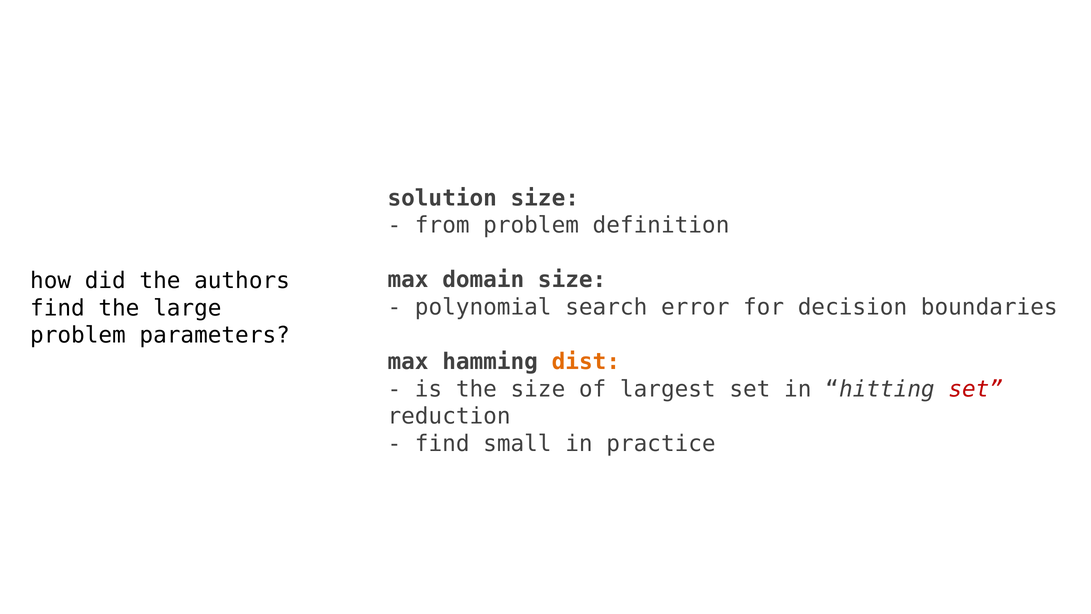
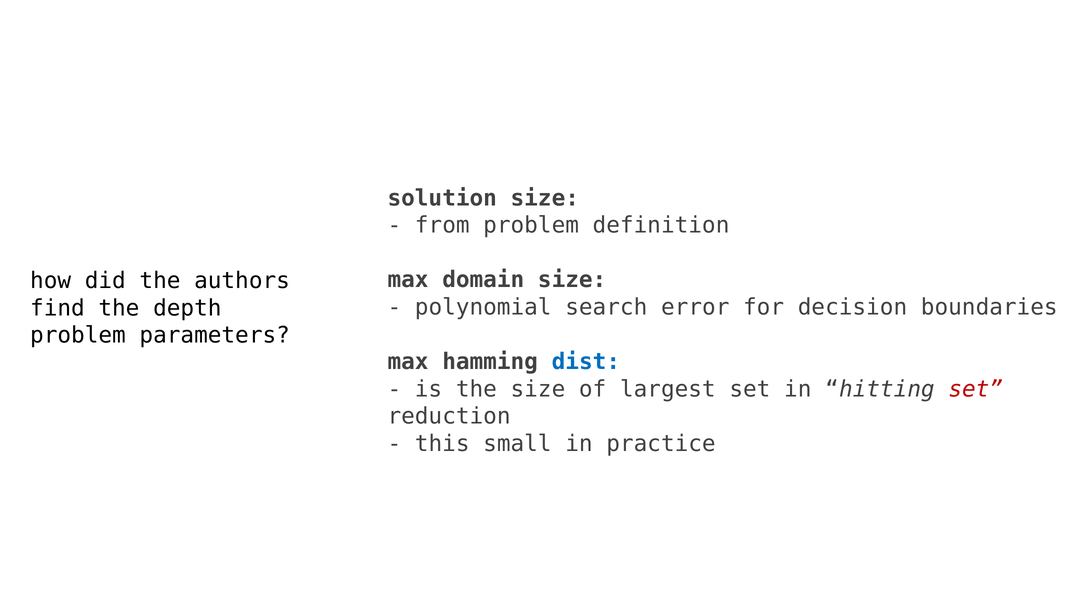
large: large -> depth
dist colour: orange -> blue
find at (442, 443): find -> this
